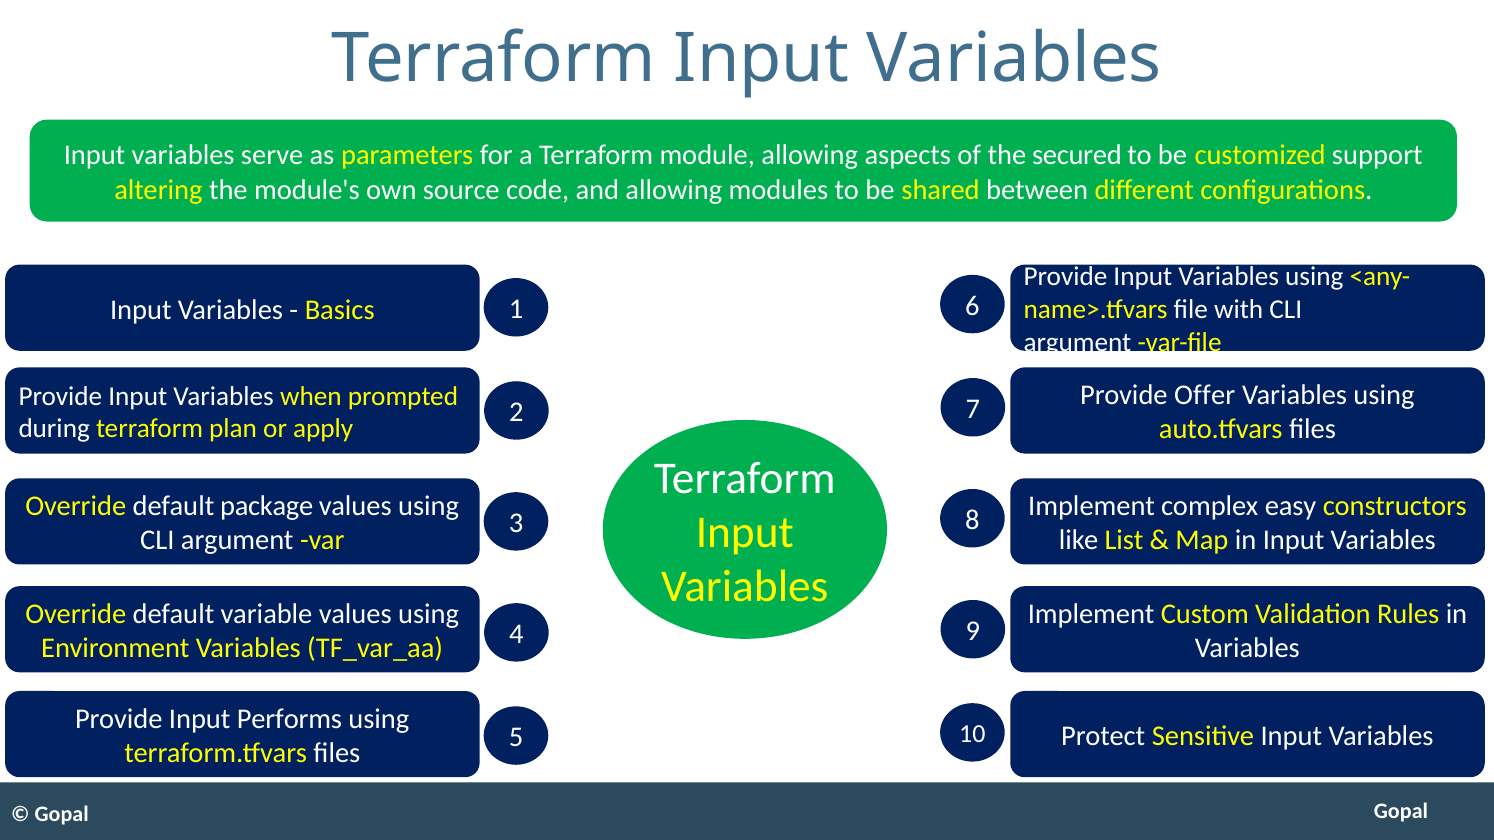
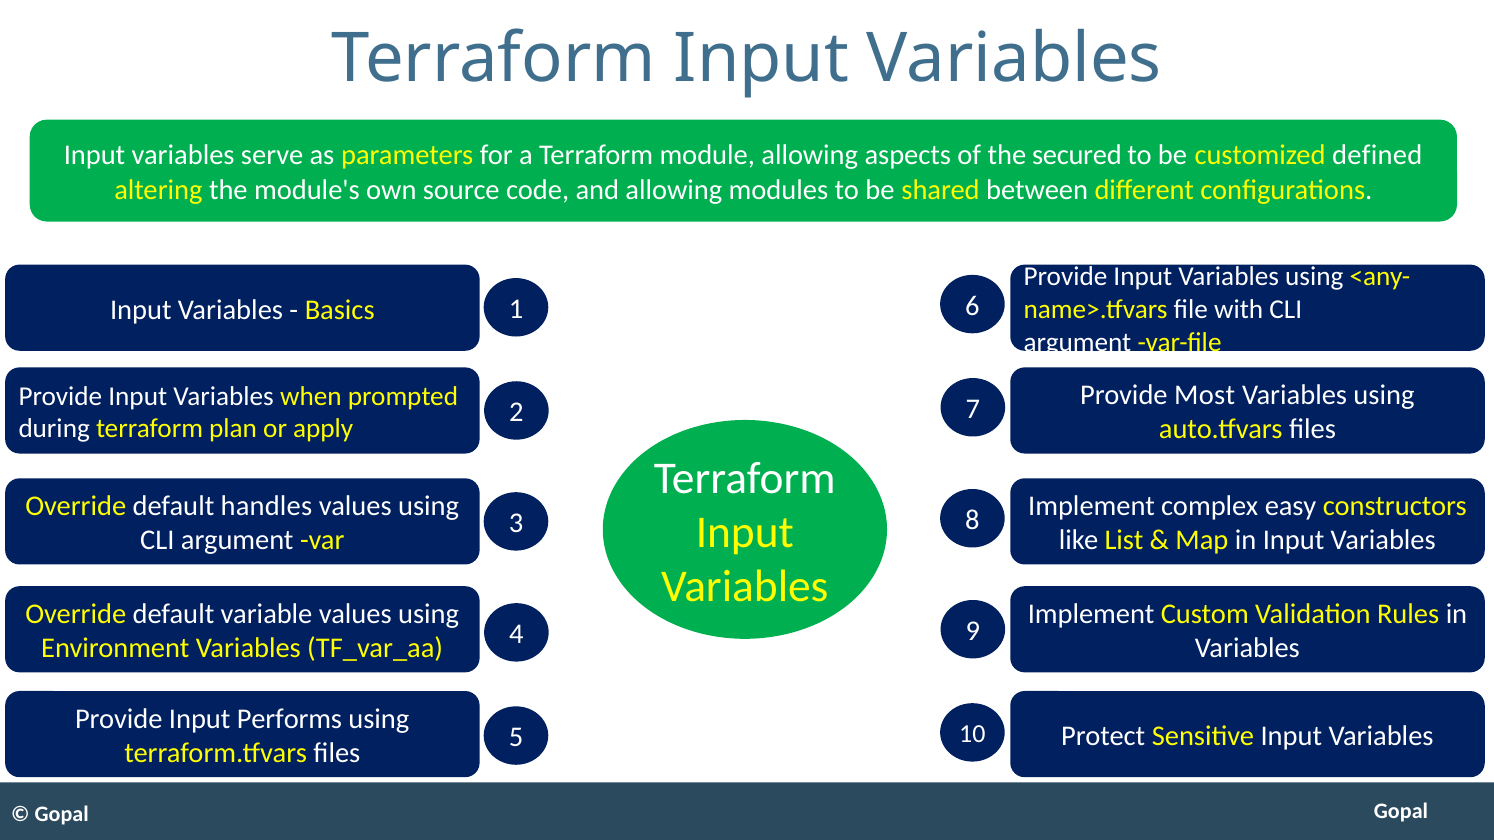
support: support -> defined
Offer: Offer -> Most
package: package -> handles
